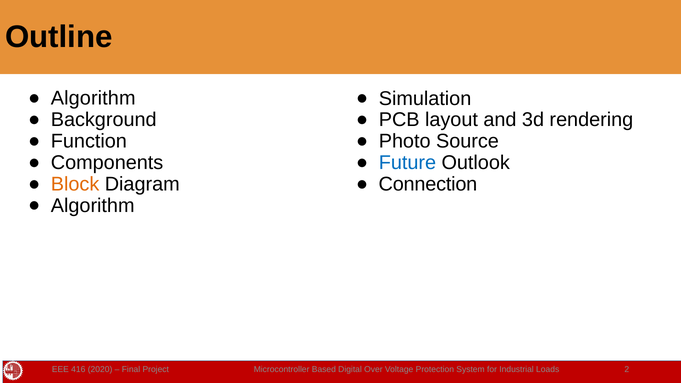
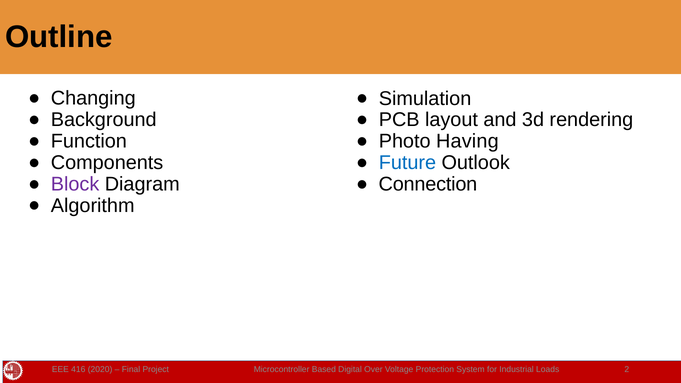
Algorithm at (93, 98): Algorithm -> Changing
Source: Source -> Having
Block colour: orange -> purple
